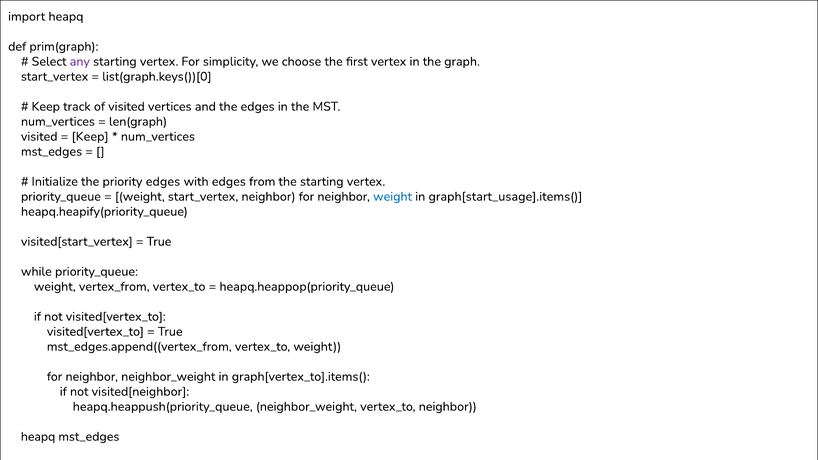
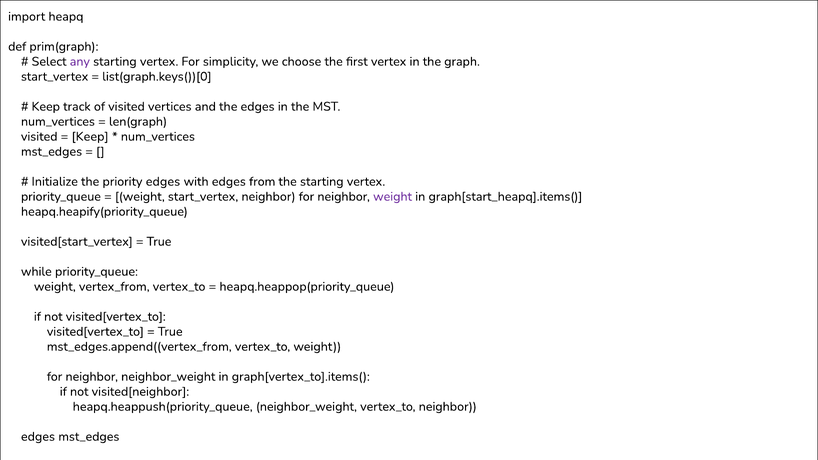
weight at (393, 197) colour: blue -> purple
graph[start_usage].items(: graph[start_usage].items( -> graph[start_heapq].items(
heapq at (38, 437): heapq -> edges
